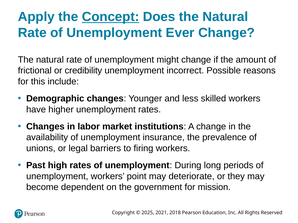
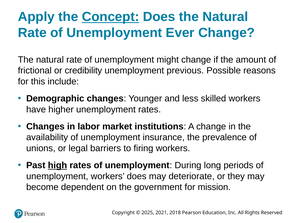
incorrect: incorrect -> previous
high underline: none -> present
workers point: point -> does
